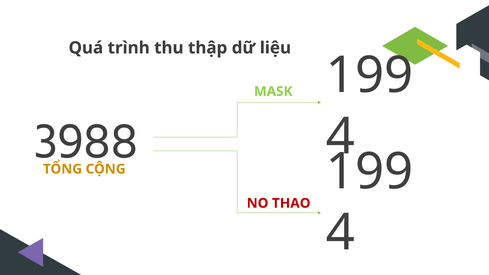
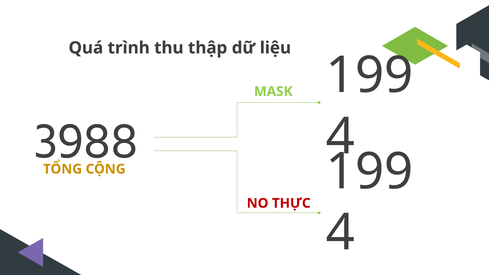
THAO: THAO -> THỰC
